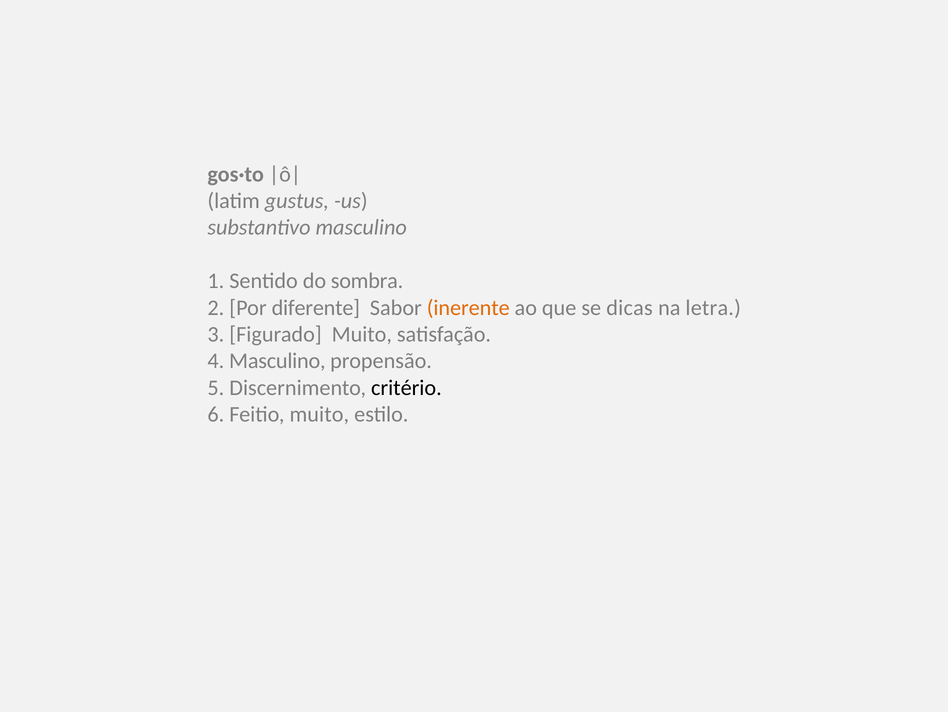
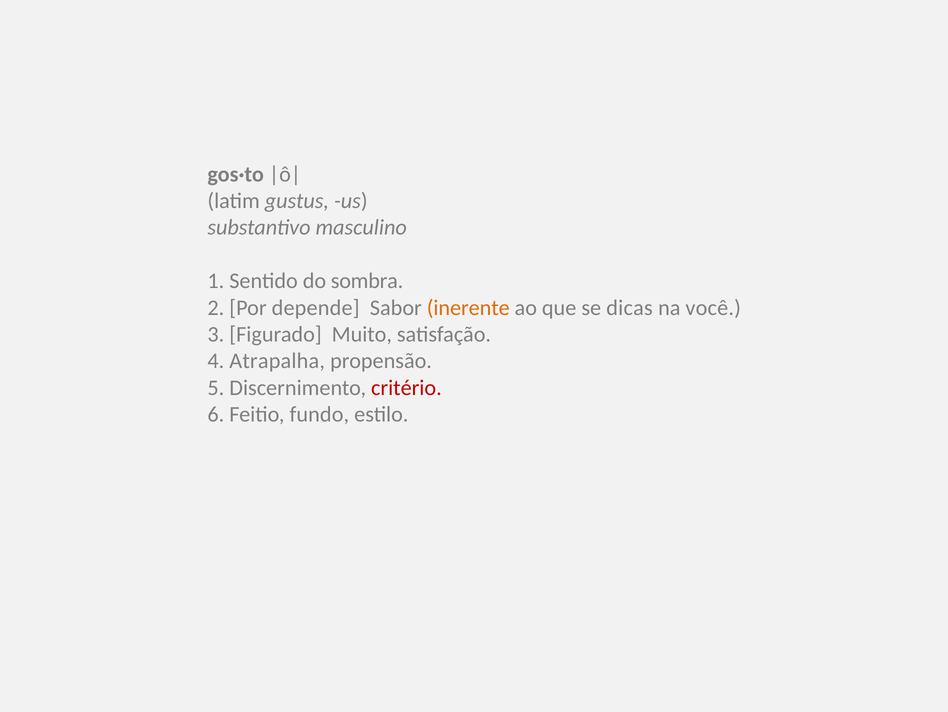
diferente: diferente -> depende
letra: letra -> você
4 Masculino: Masculino -> Atrapalha
critério colour: black -> red
Feitio muito: muito -> fundo
